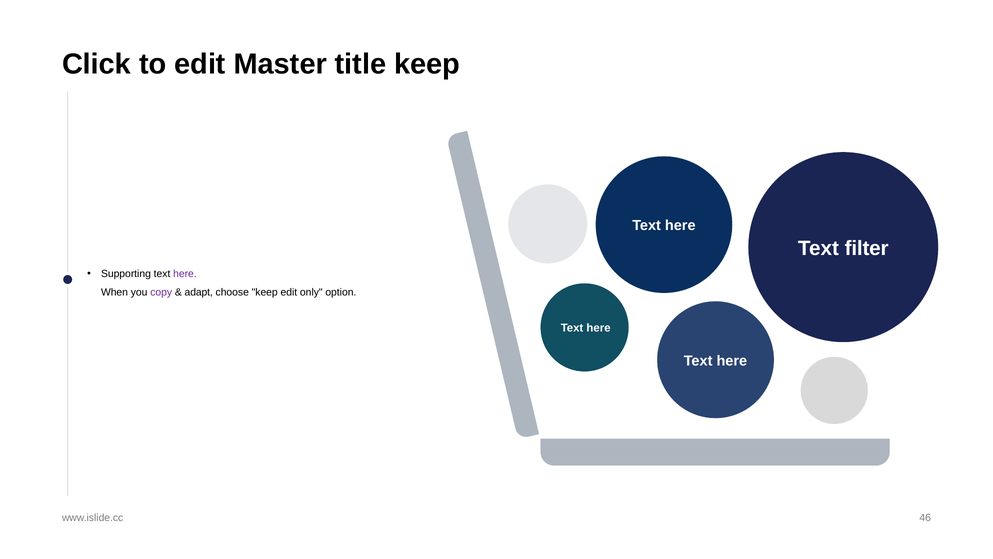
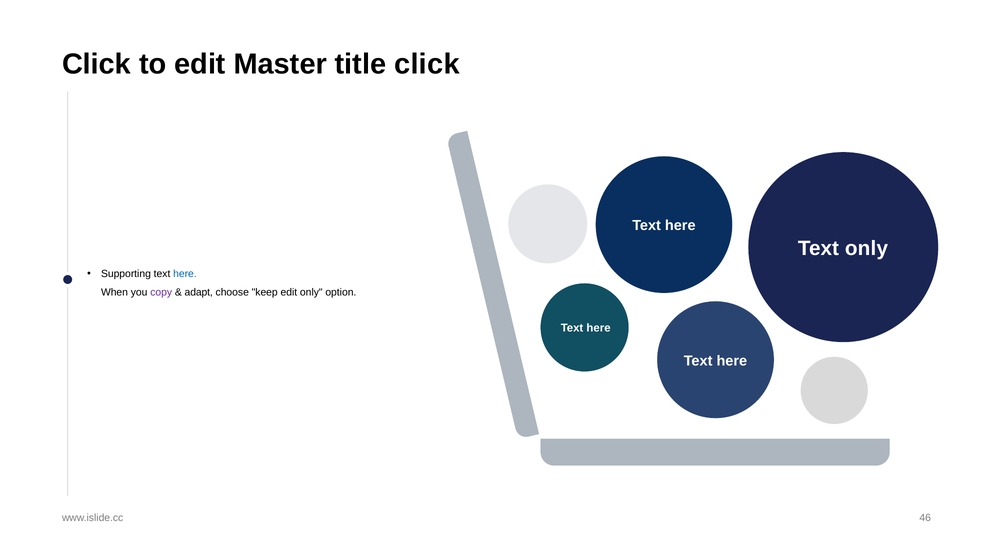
title keep: keep -> click
Text filter: filter -> only
here at (185, 274) colour: purple -> blue
